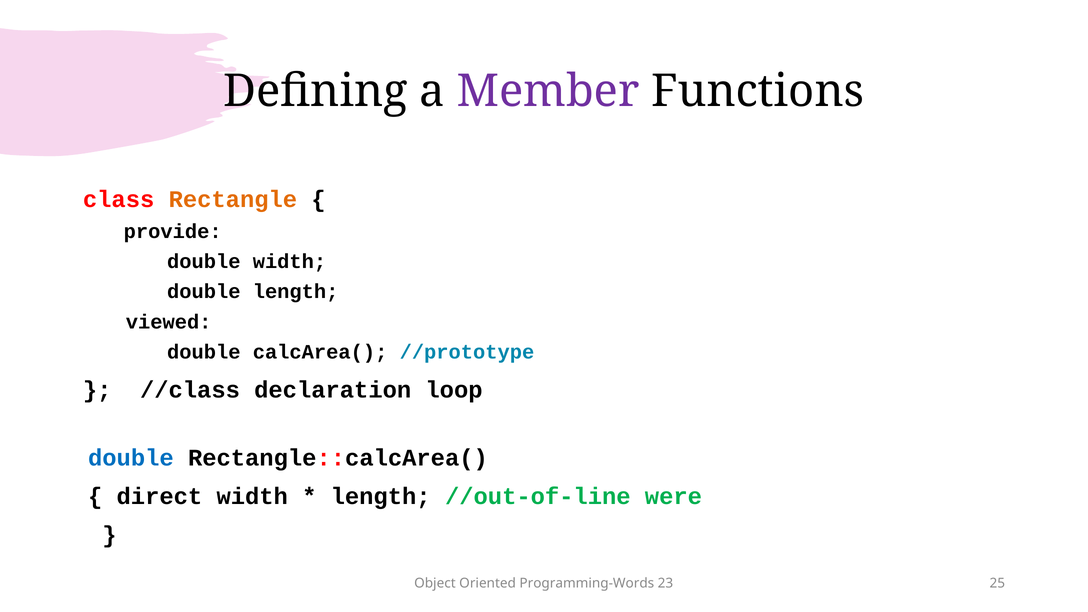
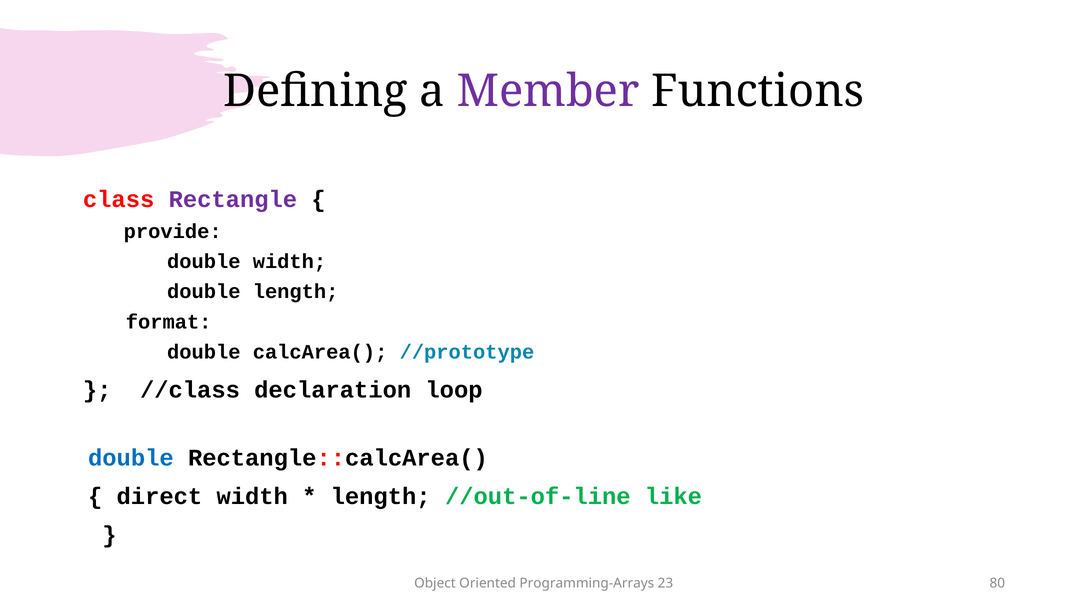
Rectangle colour: orange -> purple
viewed: viewed -> format
were: were -> like
Programming-Words: Programming-Words -> Programming-Arrays
25: 25 -> 80
